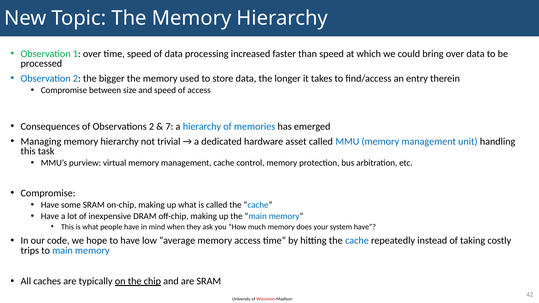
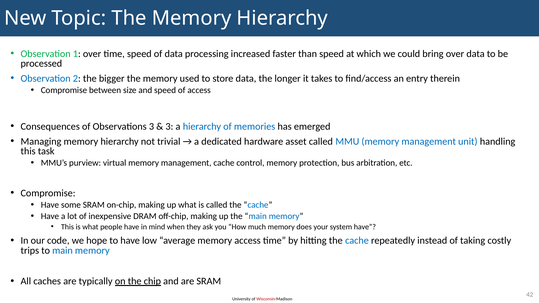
Observations 2: 2 -> 3
7 at (169, 127): 7 -> 3
